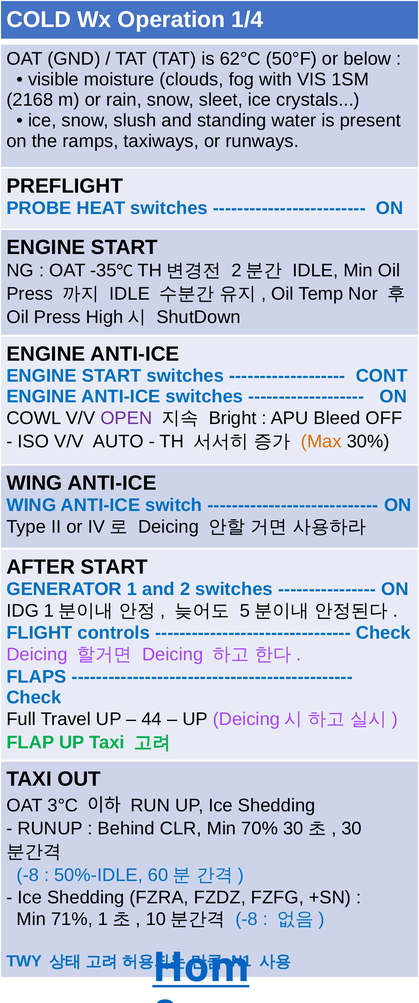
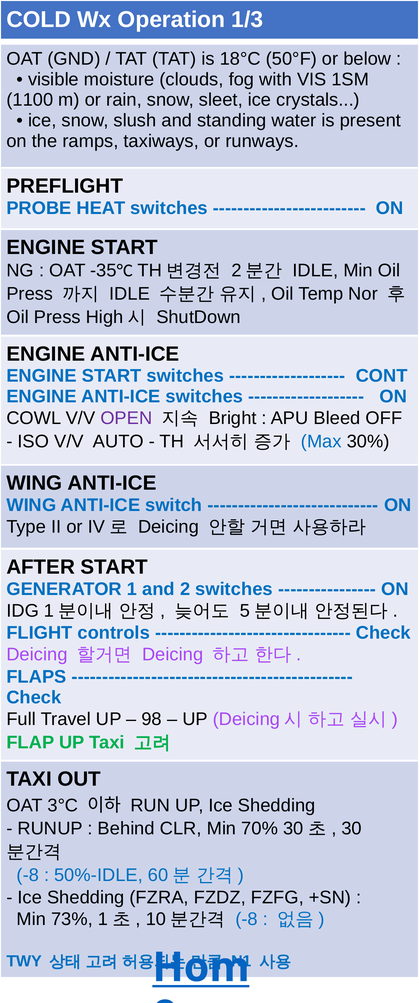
1/4: 1/4 -> 1/3
62°C: 62°C -> 18°C
2168: 2168 -> 1100
Max colour: orange -> blue
44: 44 -> 98
71%: 71% -> 73%
